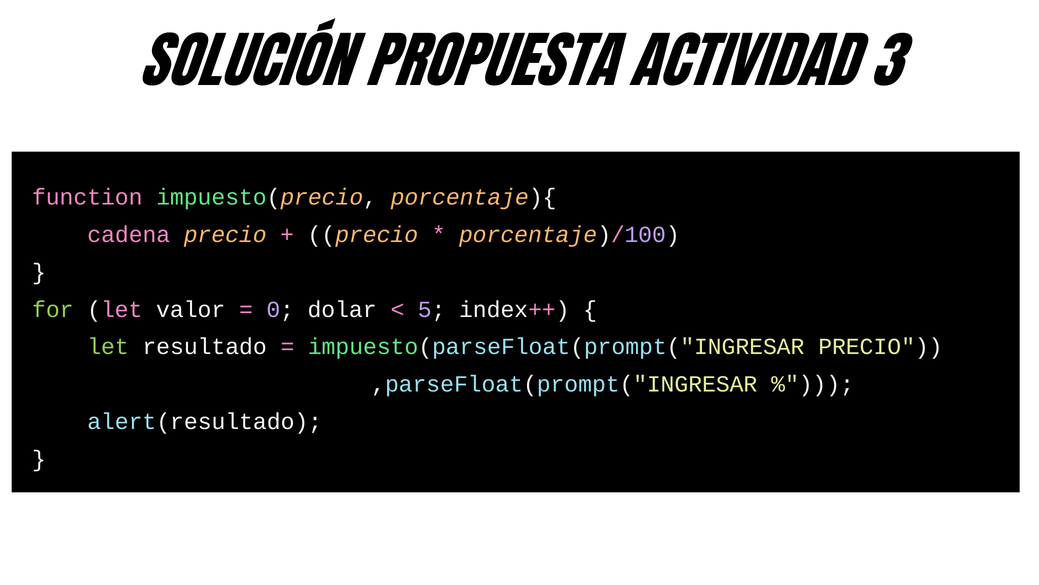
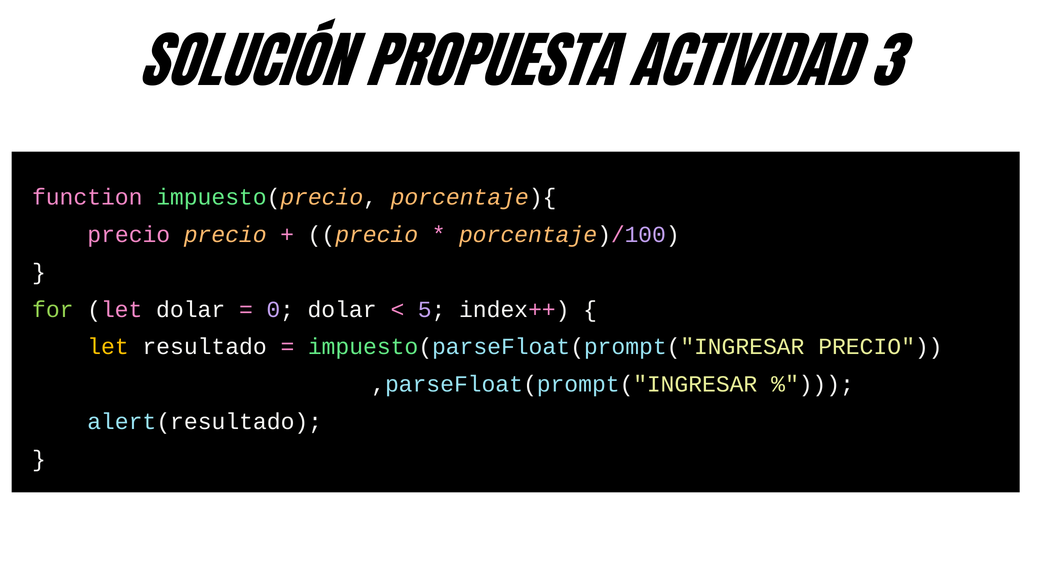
cadena at (129, 235): cadena -> precio
let valor: valor -> dolar
let at (108, 347) colour: light green -> yellow
